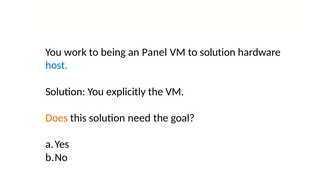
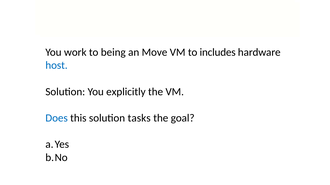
Panel: Panel -> Move
to solution: solution -> includes
Does colour: orange -> blue
need: need -> tasks
